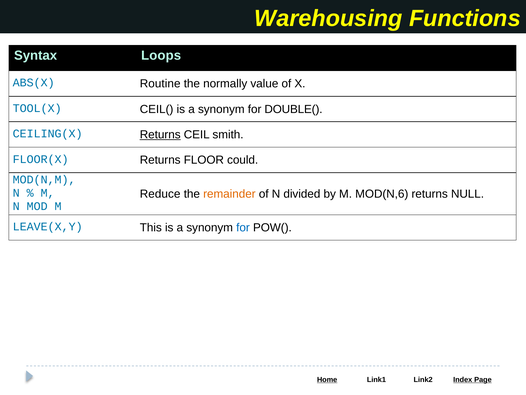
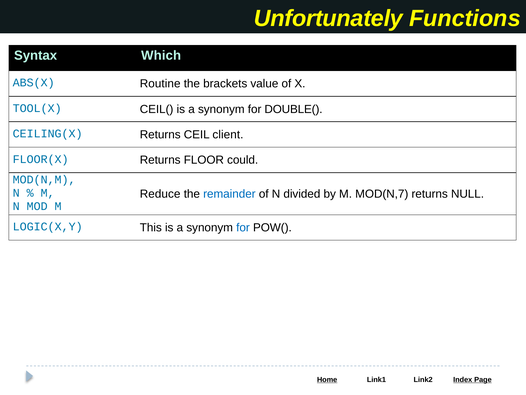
Warehousing: Warehousing -> Unfortunately
Loops: Loops -> Which
normally: normally -> brackets
Returns at (160, 134) underline: present -> none
smith: smith -> client
remainder colour: orange -> blue
MOD(N,6: MOD(N,6 -> MOD(N,7
LEAVE(X,Y: LEAVE(X,Y -> LOGIC(X,Y
